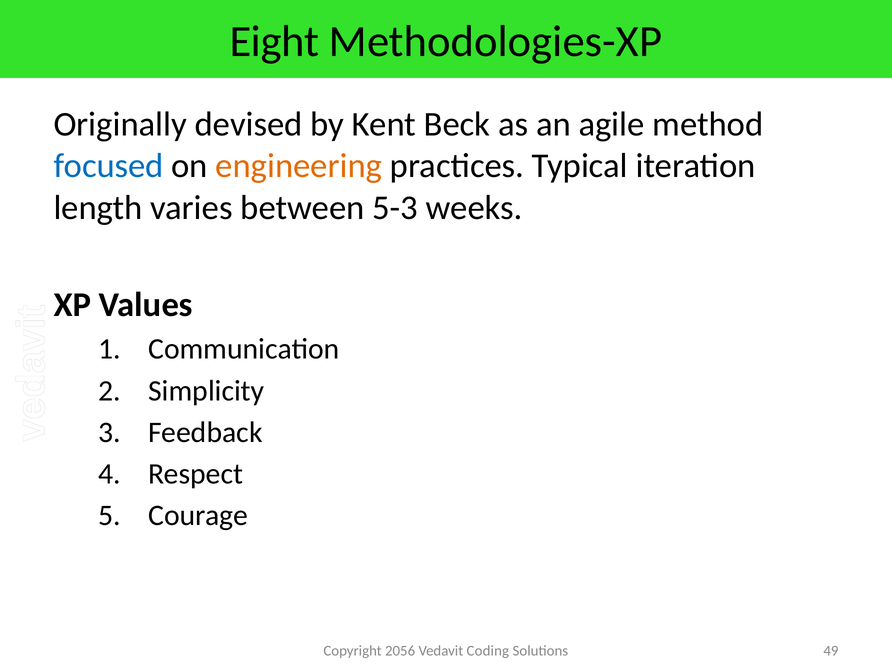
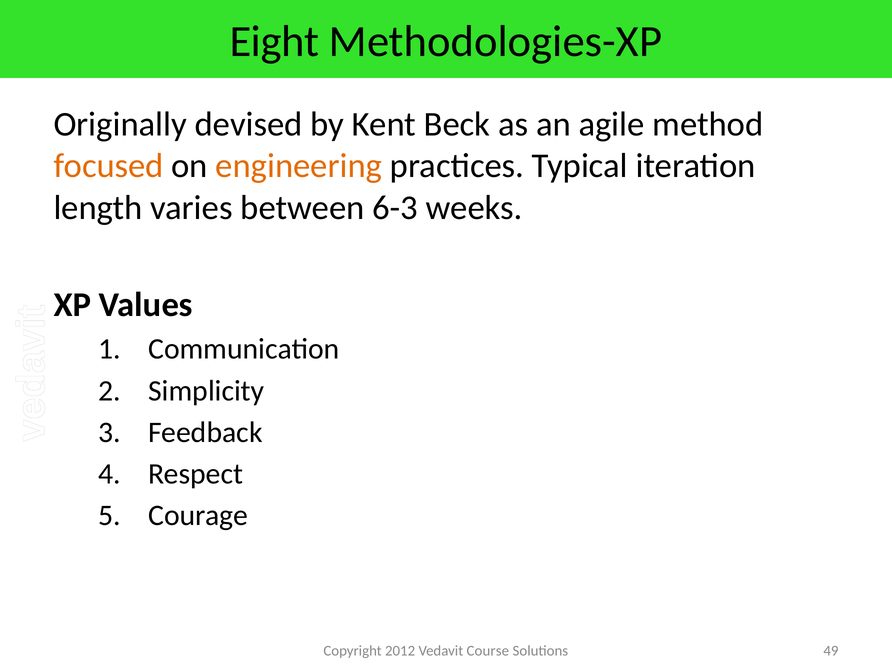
focused colour: blue -> orange
5-3: 5-3 -> 6-3
2056: 2056 -> 2012
Coding: Coding -> Course
